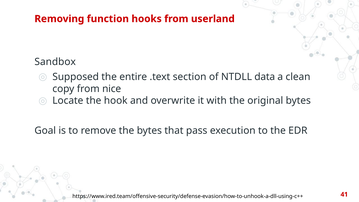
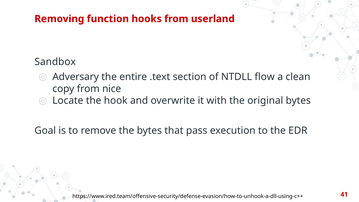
Supposed: Supposed -> Adversary
data: data -> flow
